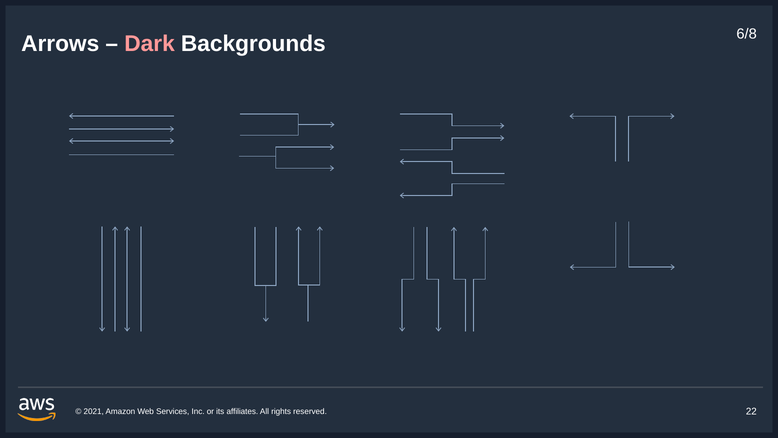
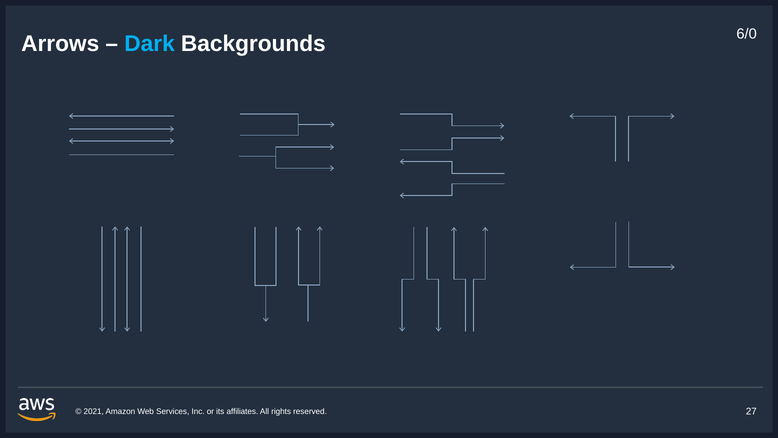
Dark colour: pink -> light blue
6/8: 6/8 -> 6/0
22: 22 -> 27
